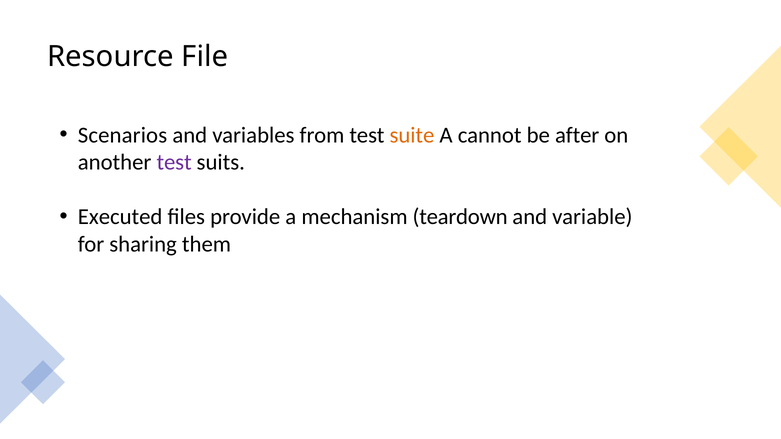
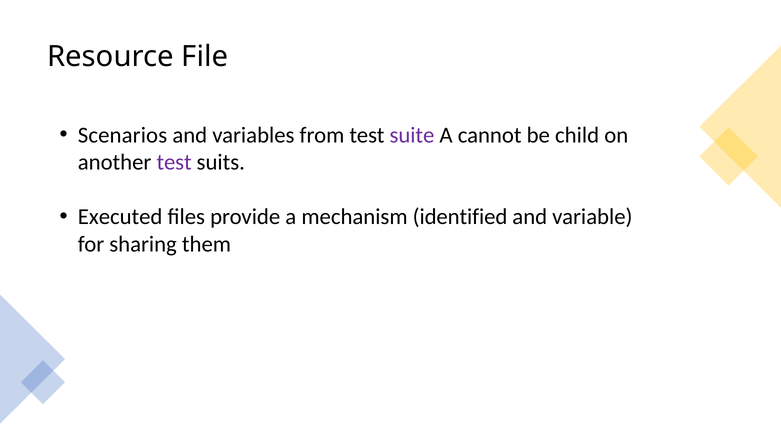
suite colour: orange -> purple
after: after -> child
teardown: teardown -> identified
